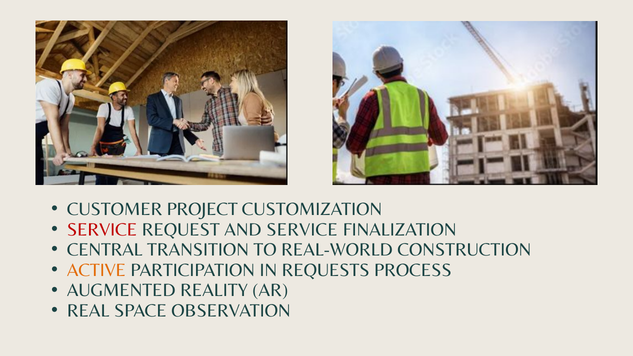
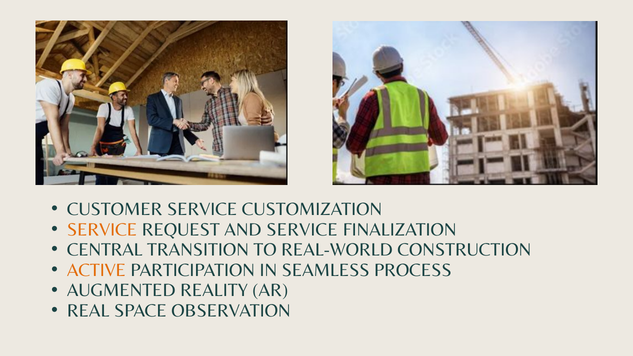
CUSTOMER PROJECT: PROJECT -> SERVICE
SERVICE at (102, 230) colour: red -> orange
REQUESTS: REQUESTS -> SEAMLESS
